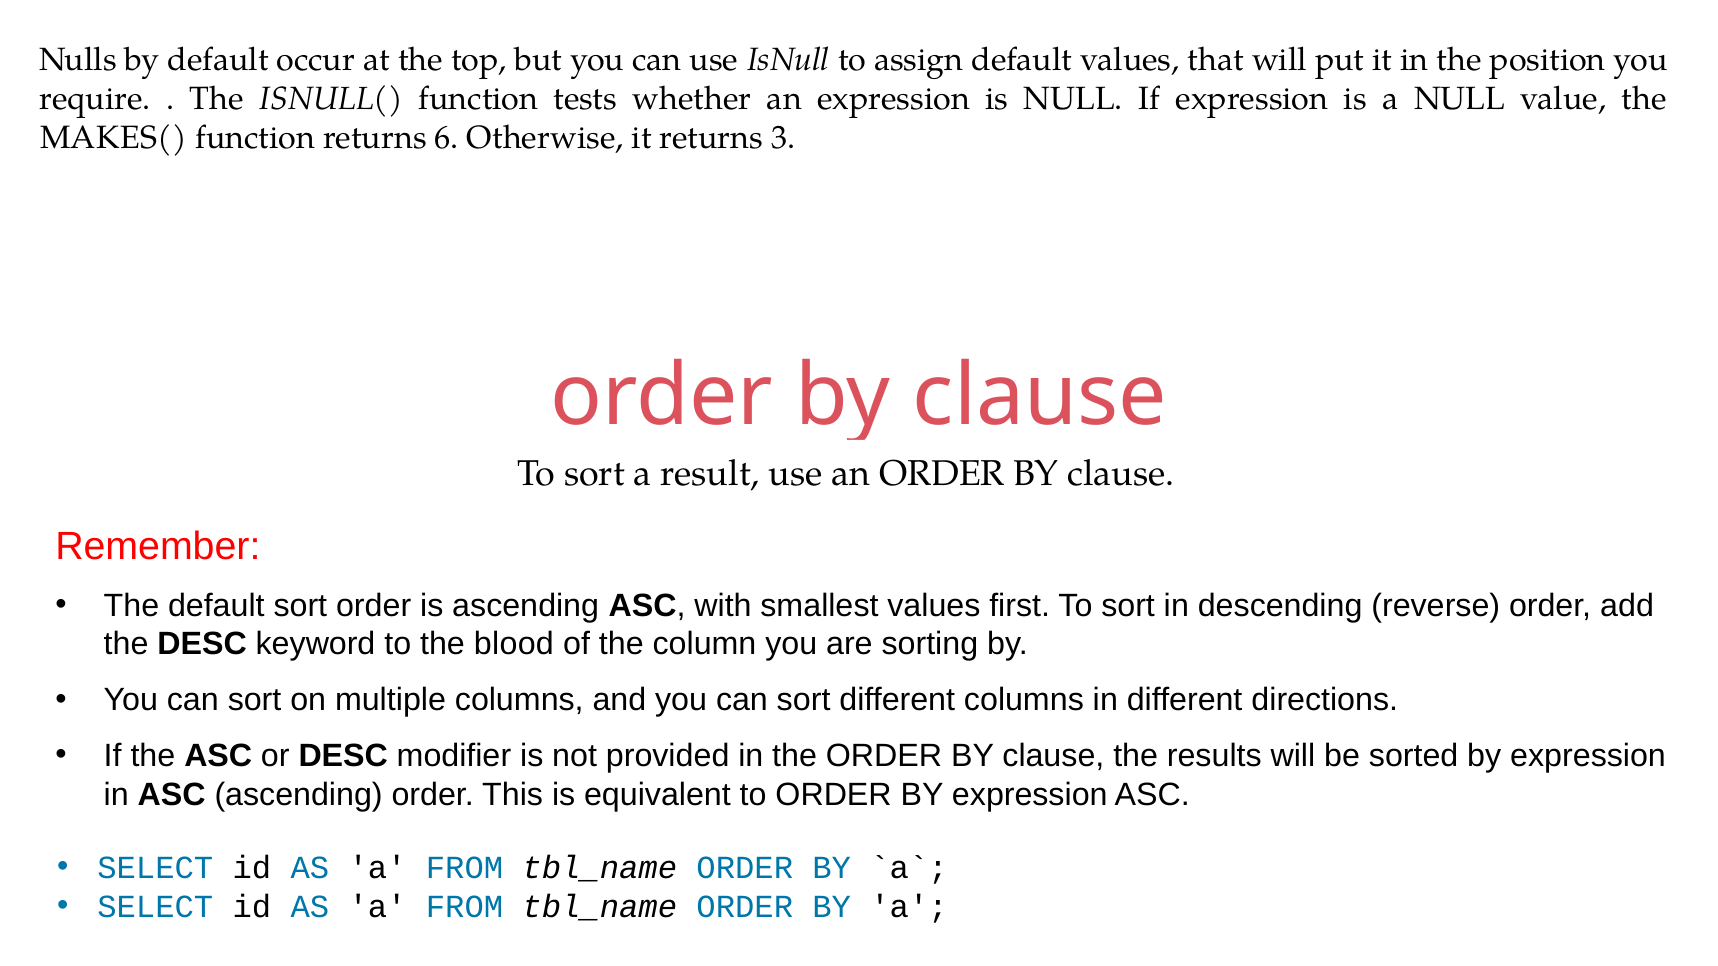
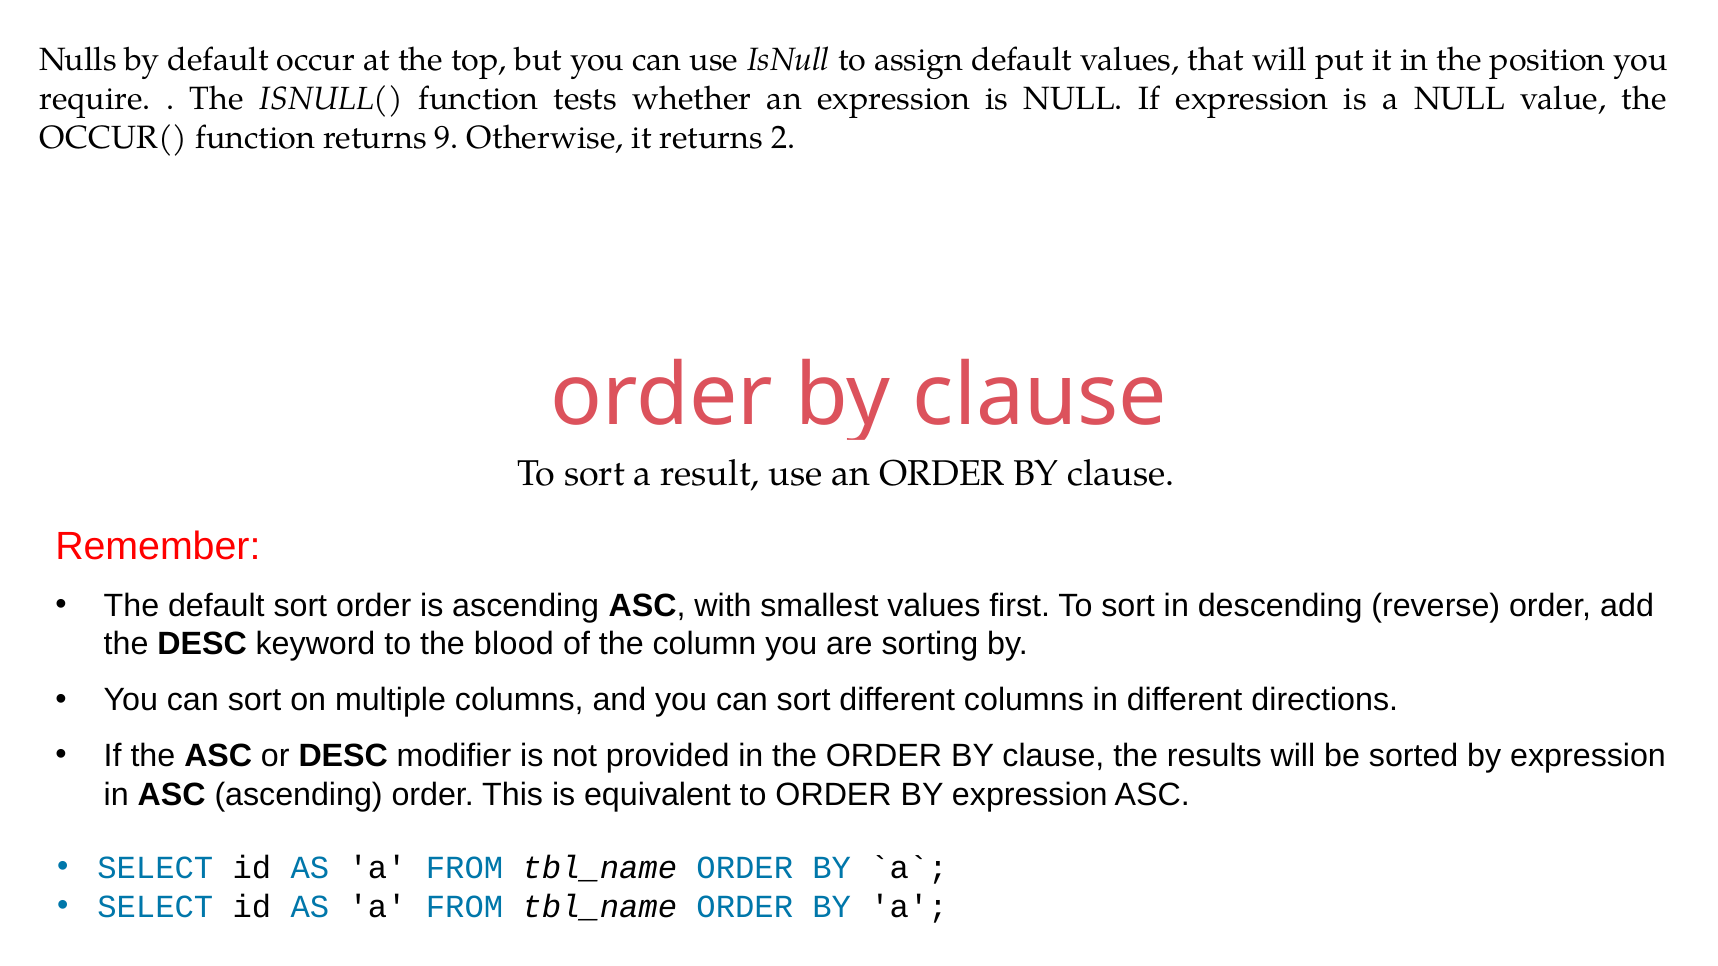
MAKES(: MAKES( -> OCCUR(
6: 6 -> 9
3: 3 -> 2
